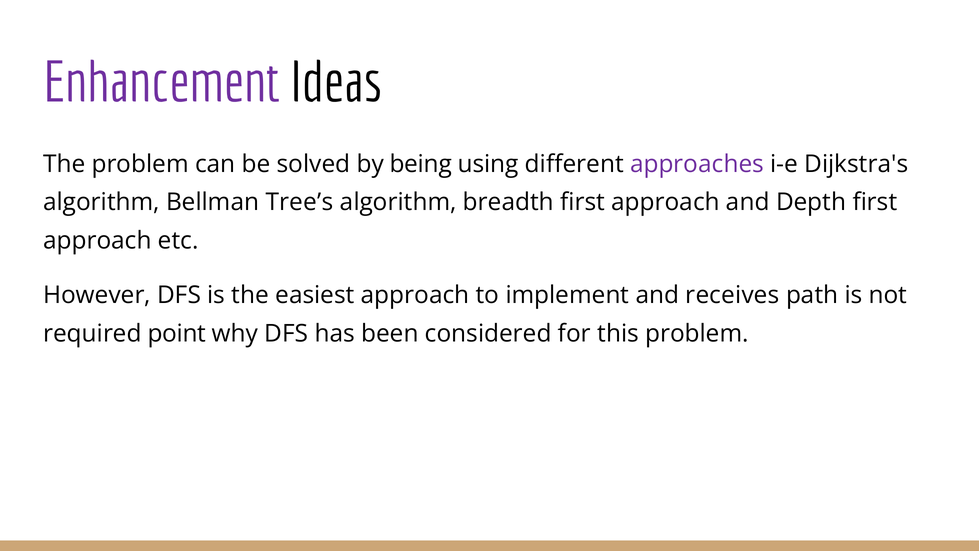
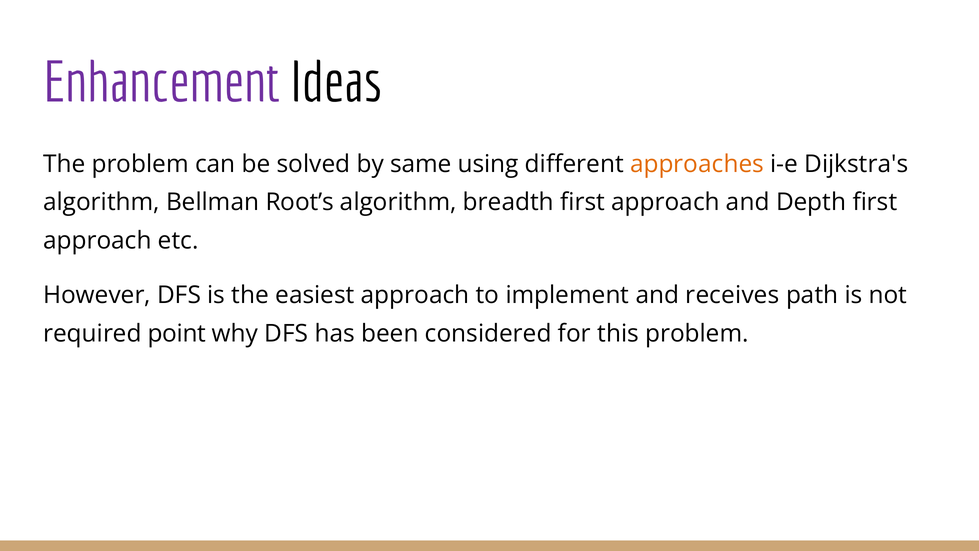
being: being -> same
approaches colour: purple -> orange
Tree’s: Tree’s -> Root’s
